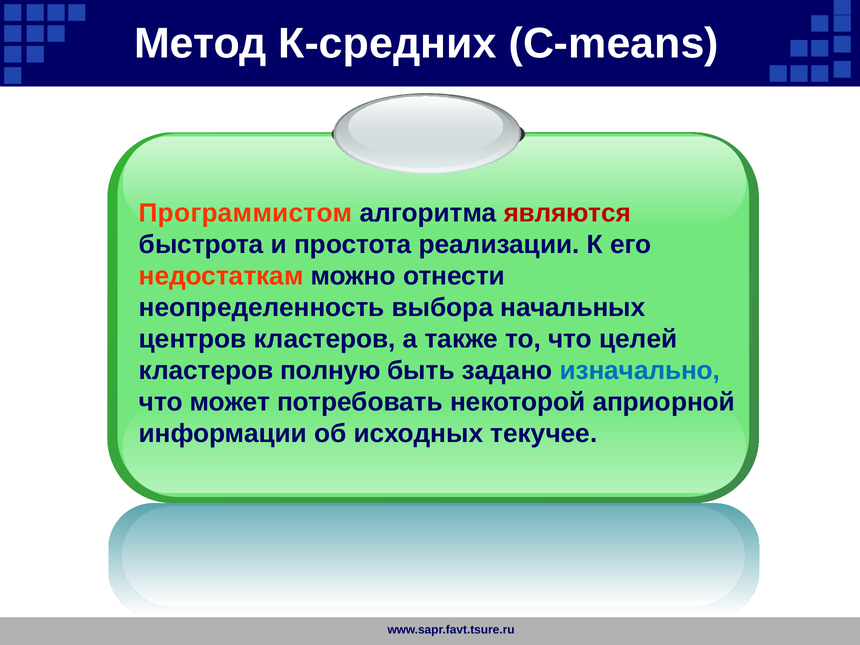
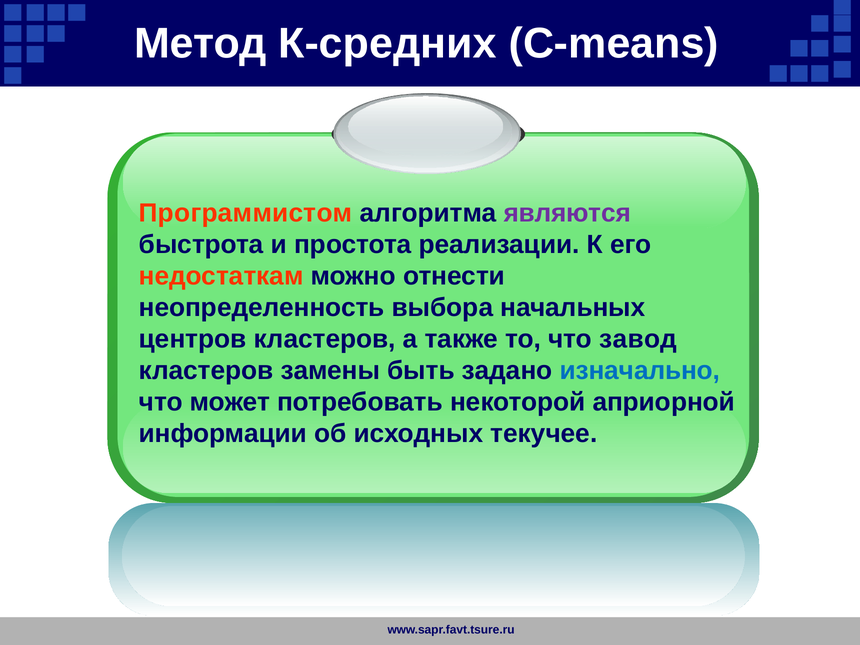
являются colour: red -> purple
целей: целей -> завод
полную: полную -> замены
